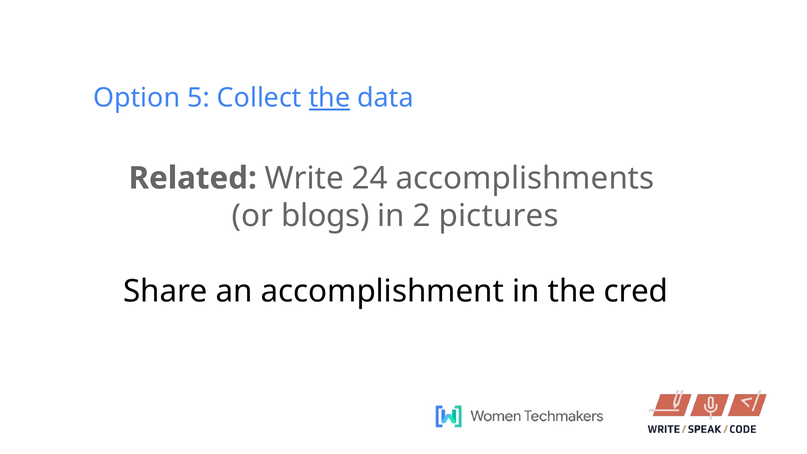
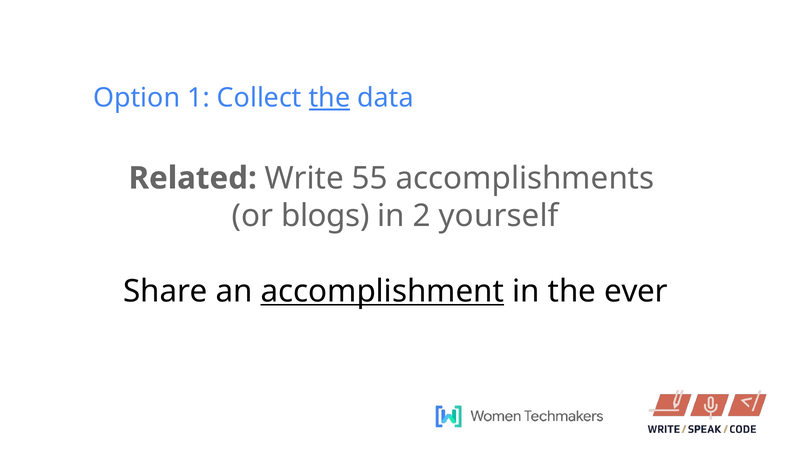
5: 5 -> 1
24: 24 -> 55
pictures: pictures -> yourself
accomplishment underline: none -> present
cred: cred -> ever
